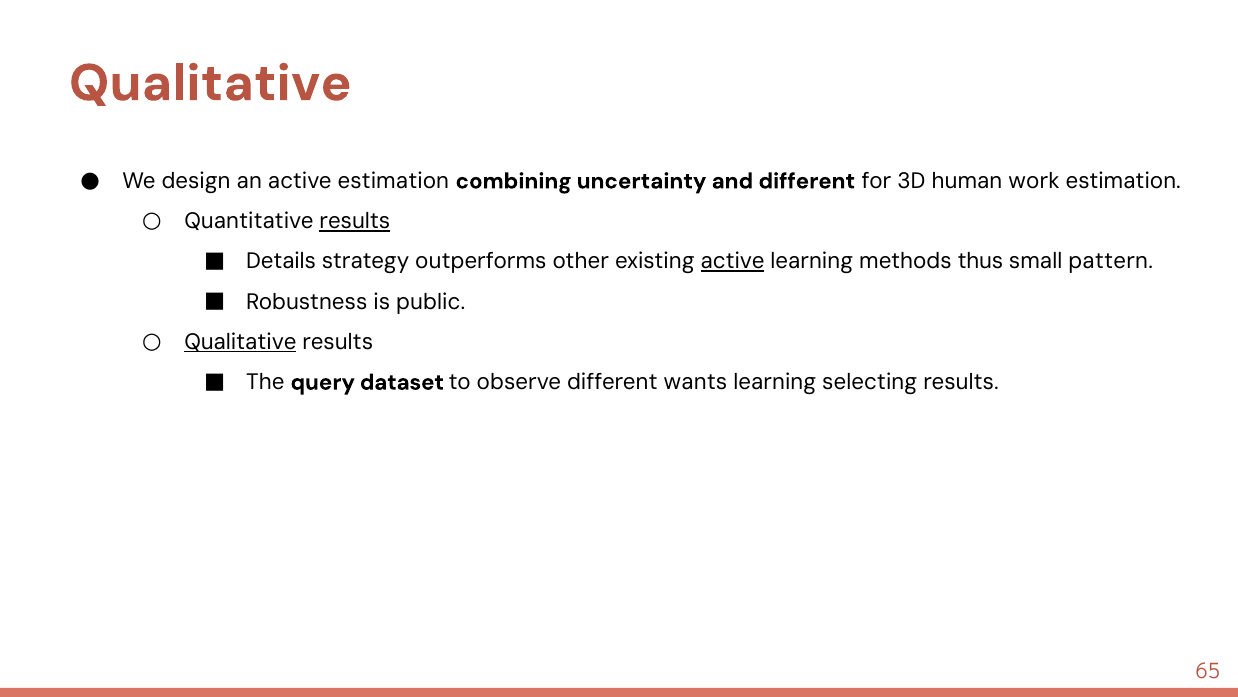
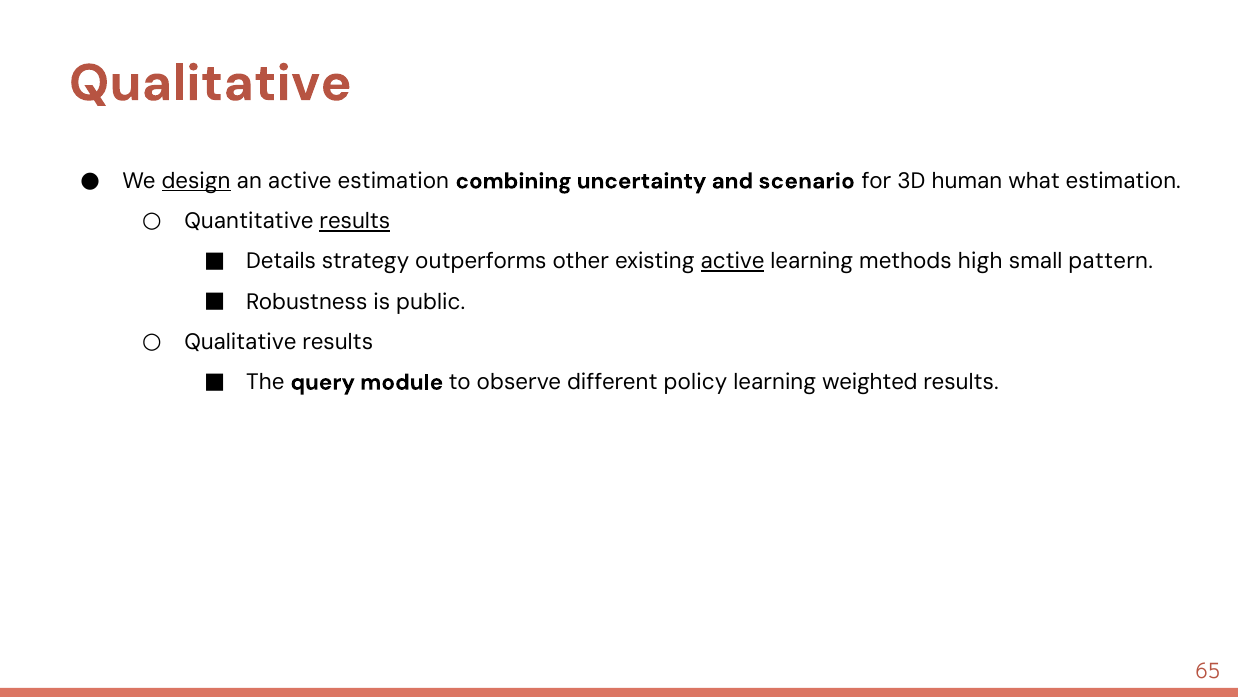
design underline: none -> present
and different: different -> scenario
work: work -> what
thus: thus -> high
Qualitative at (240, 342) underline: present -> none
dataset: dataset -> module
wants: wants -> policy
selecting: selecting -> weighted
